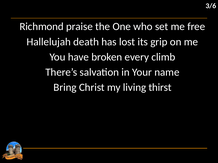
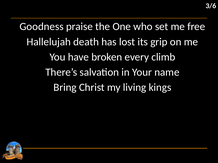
Richmond: Richmond -> Goodness
thirst: thirst -> kings
